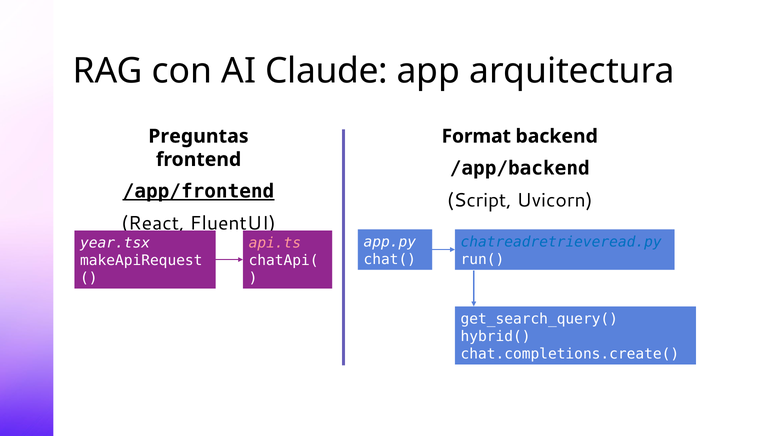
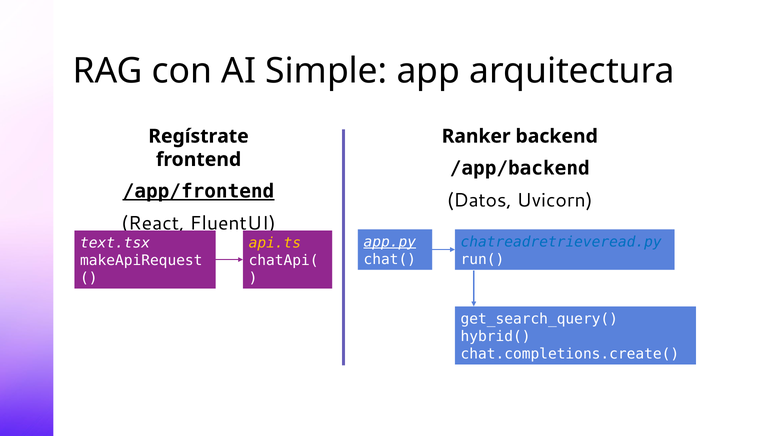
Claude: Claude -> Simple
Preguntas: Preguntas -> Regístrate
Format: Format -> Ranker
Script: Script -> Datos
app.py underline: none -> present
year.tsx: year.tsx -> text.tsx
api.ts colour: pink -> yellow
